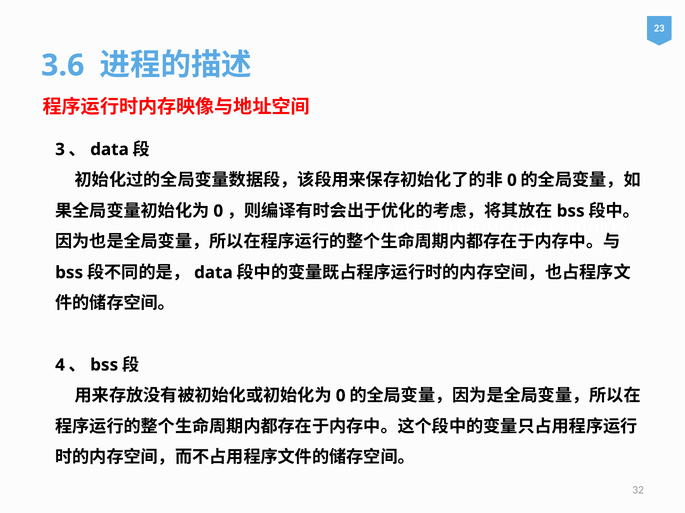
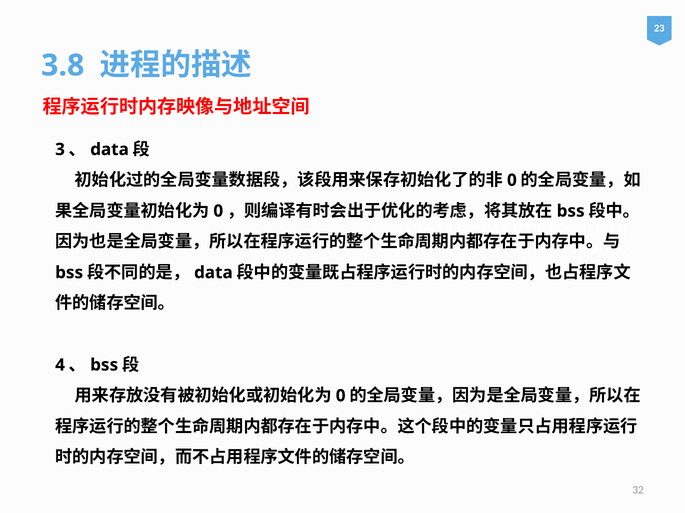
3.6: 3.6 -> 3.8
